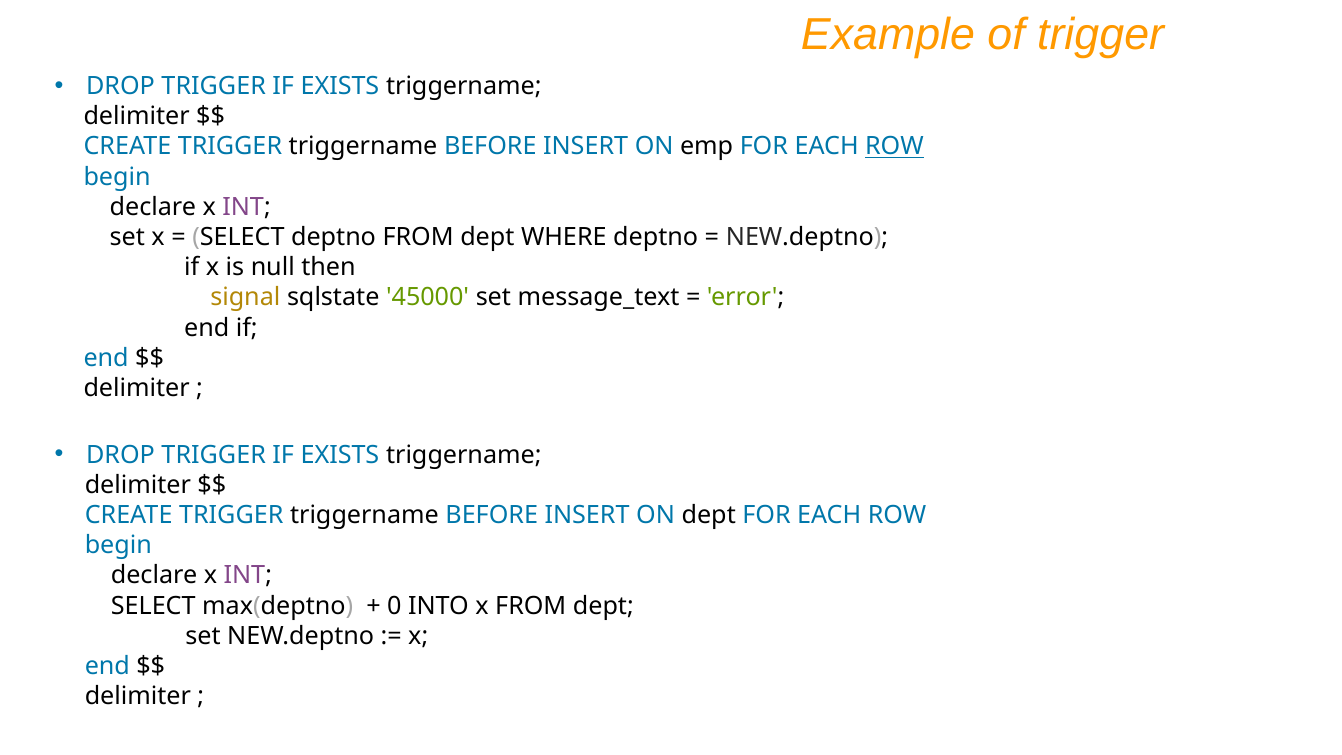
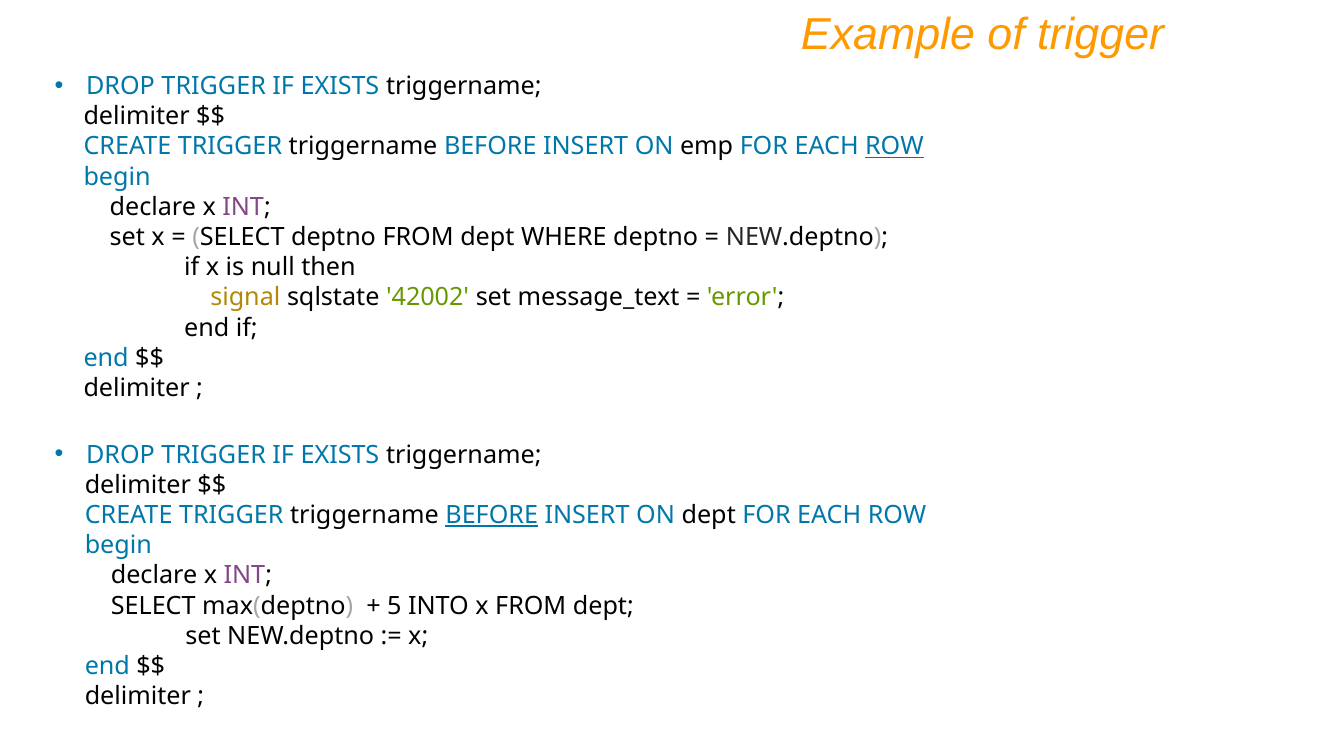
45000: 45000 -> 42002
BEFORE at (492, 515) underline: none -> present
0: 0 -> 5
